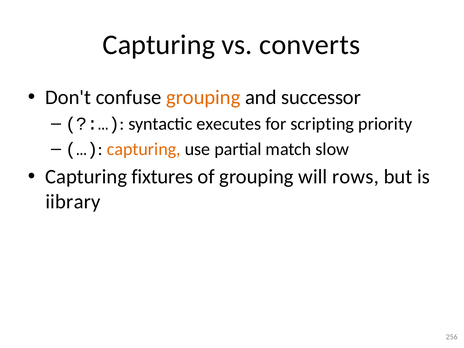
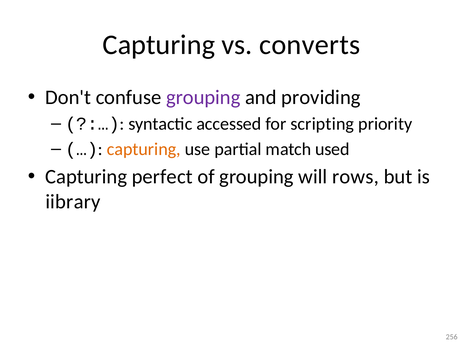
grouping at (203, 97) colour: orange -> purple
successor: successor -> providing
executes: executes -> accessed
slow: slow -> used
fixtures: fixtures -> perfect
